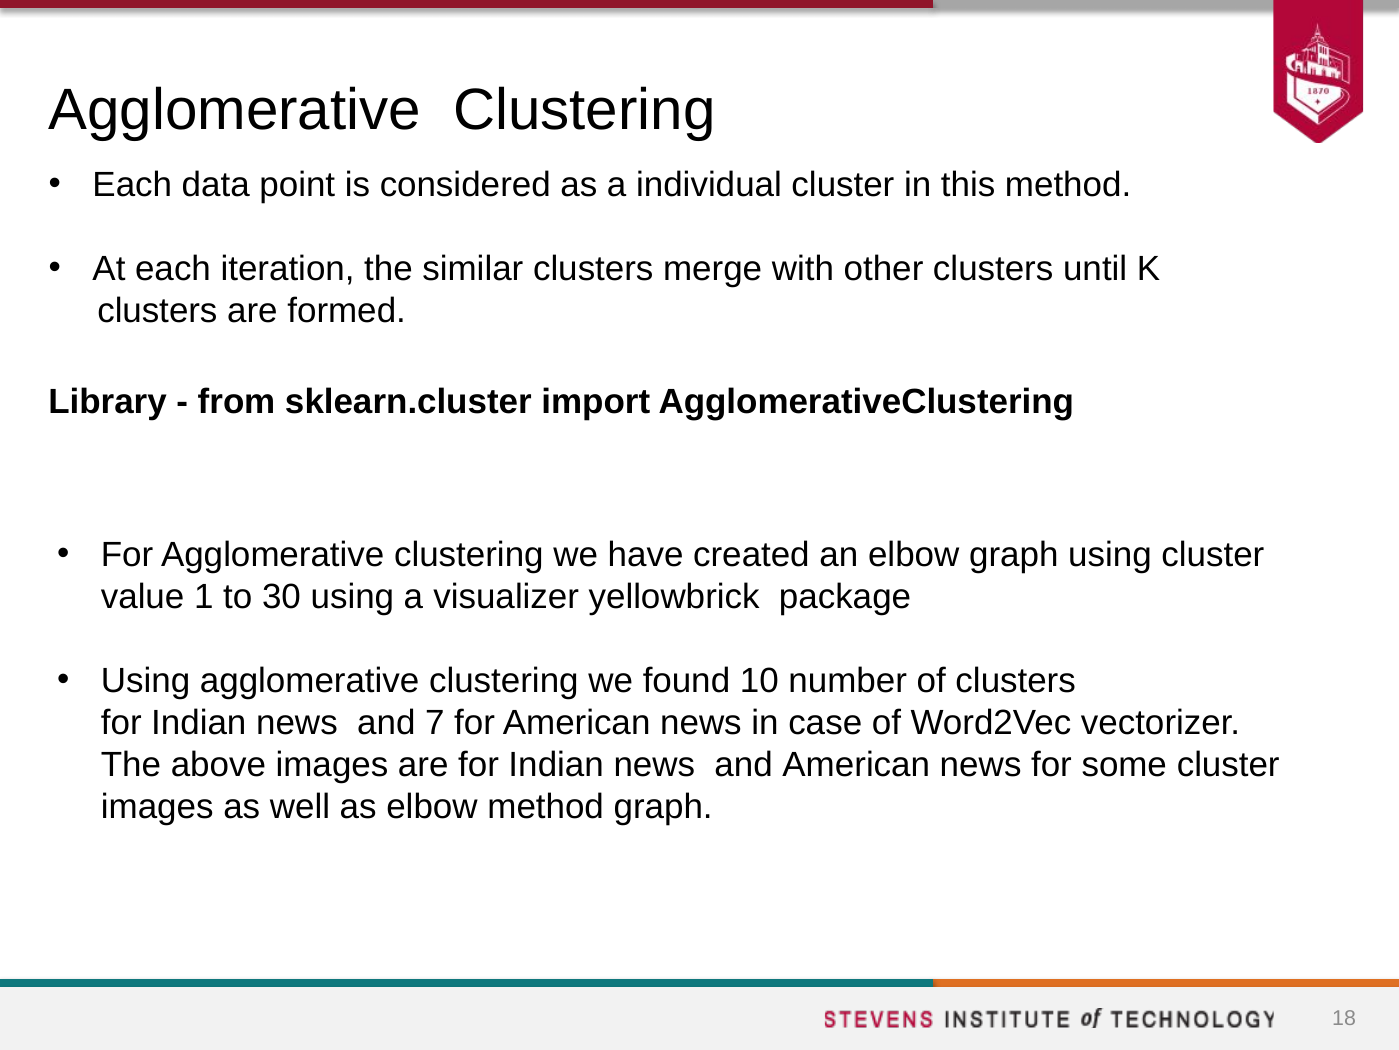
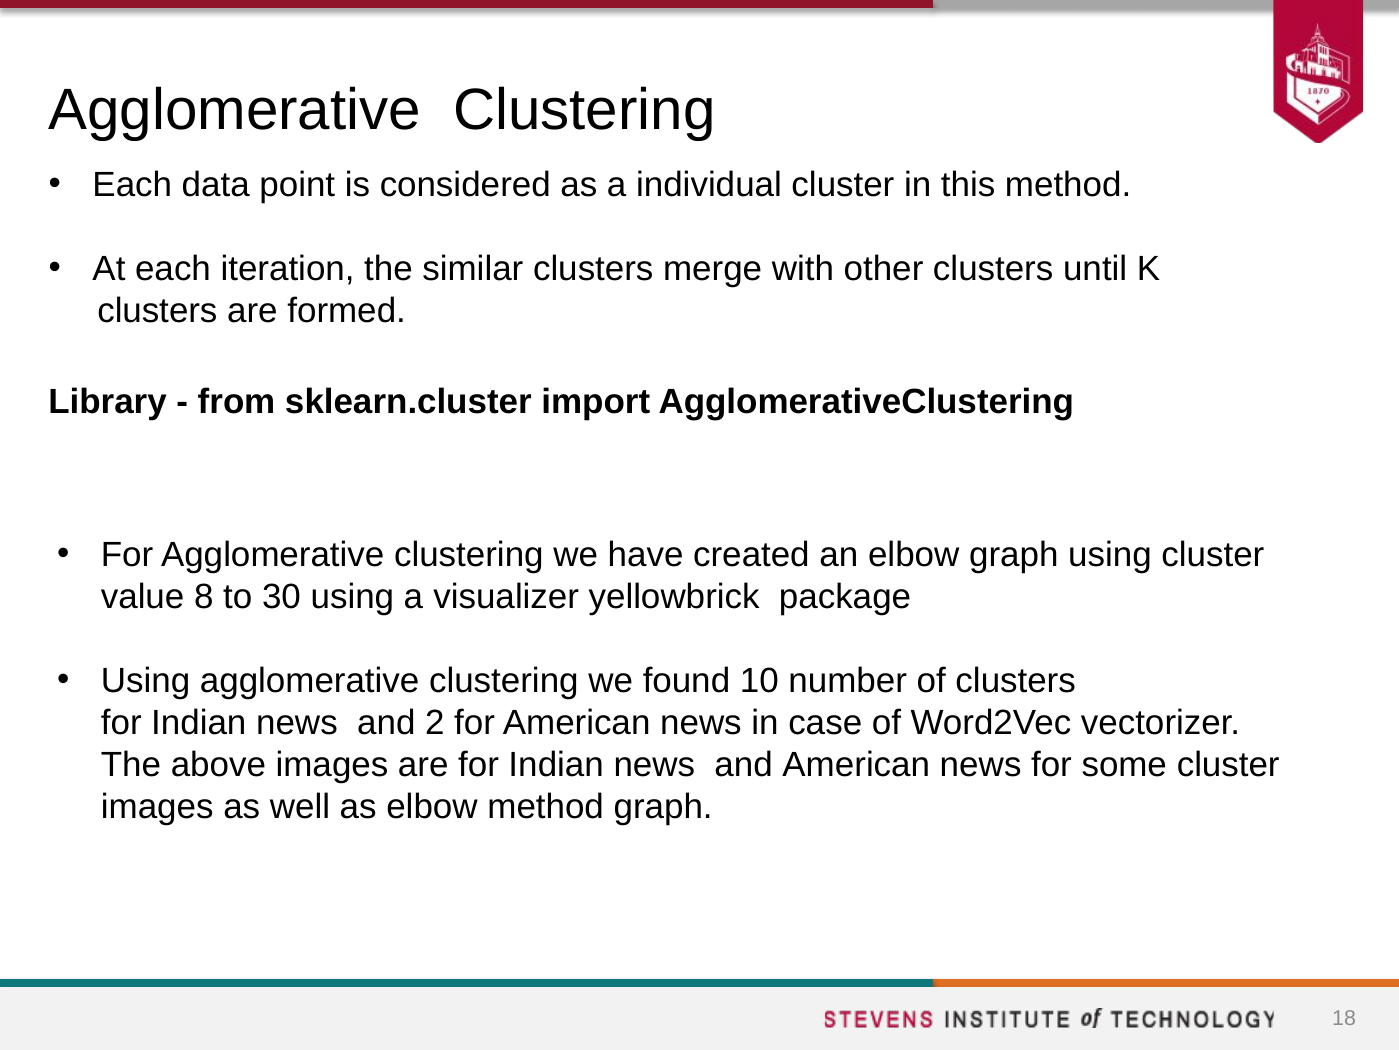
1: 1 -> 8
7: 7 -> 2
